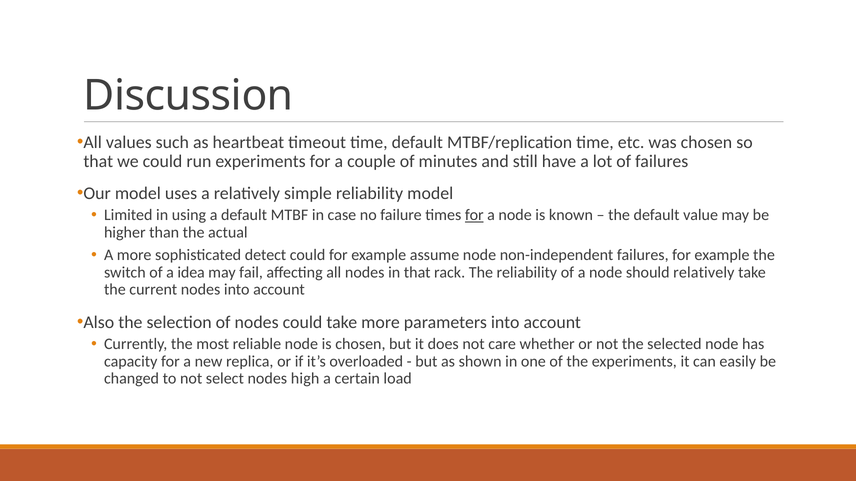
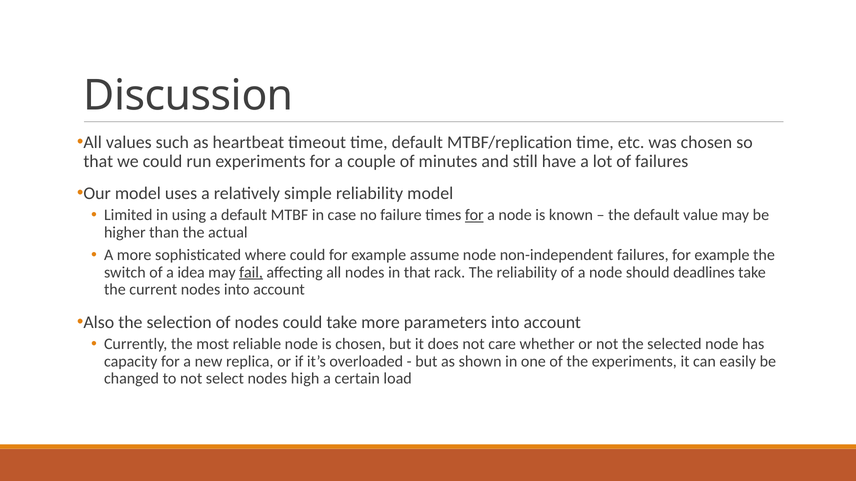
detect: detect -> where
fail underline: none -> present
should relatively: relatively -> deadlines
